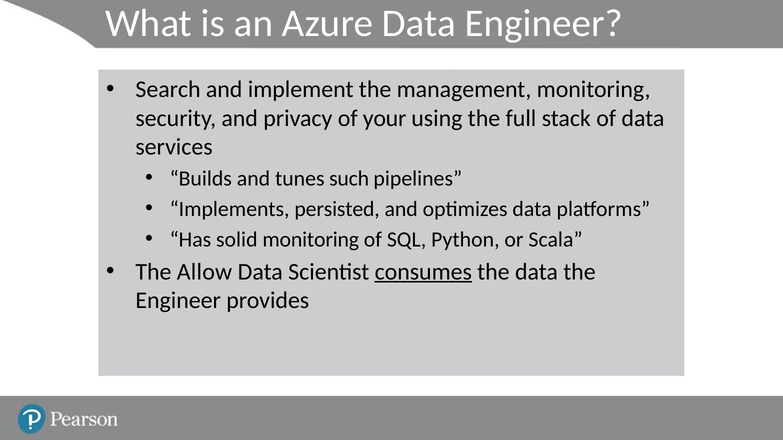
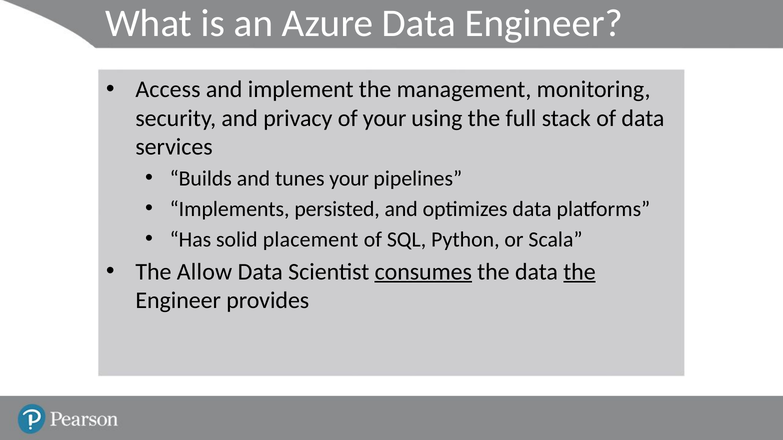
Search: Search -> Access
tunes such: such -> your
solid monitoring: monitoring -> placement
the at (579, 272) underline: none -> present
